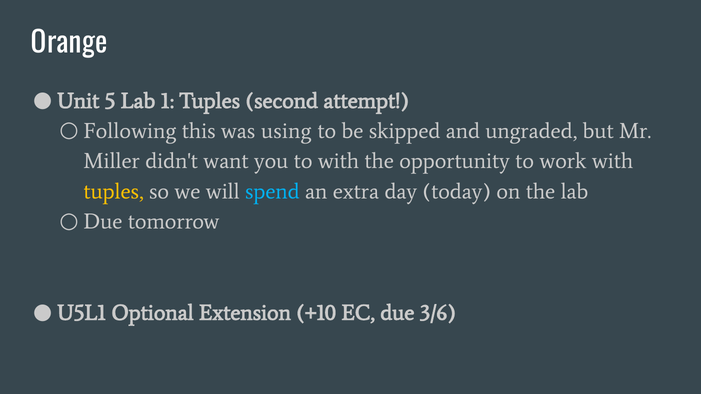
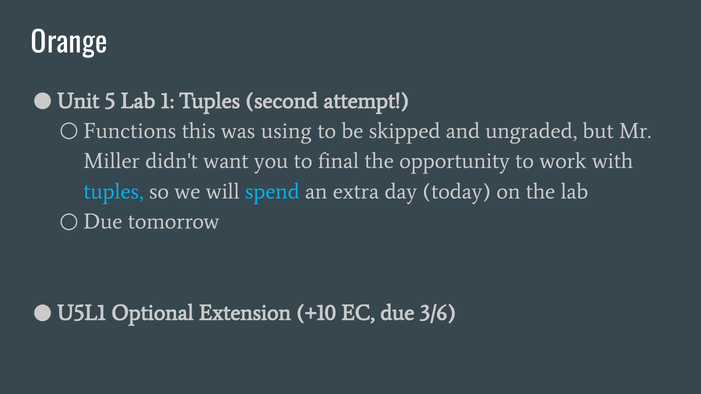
Following: Following -> Functions
to with: with -> final
tuples at (114, 191) colour: yellow -> light blue
